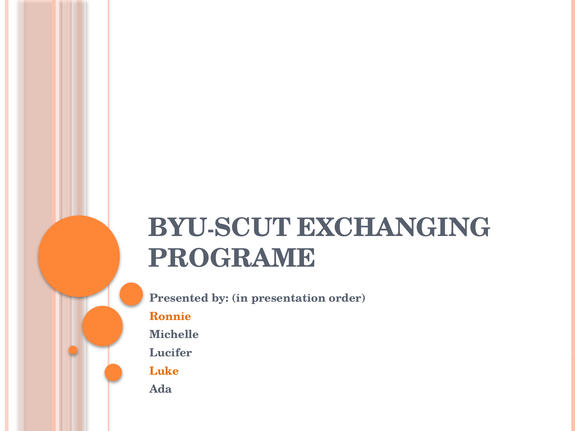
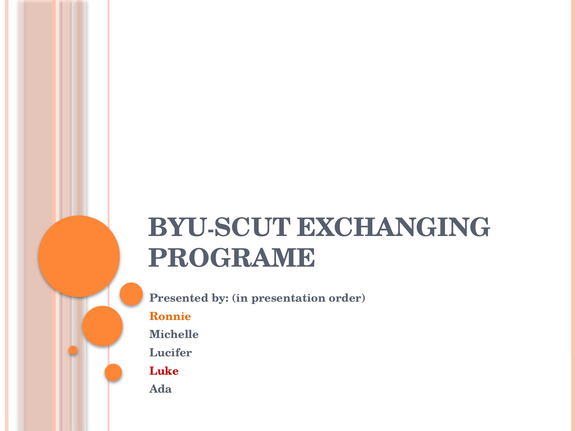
Luke colour: orange -> red
